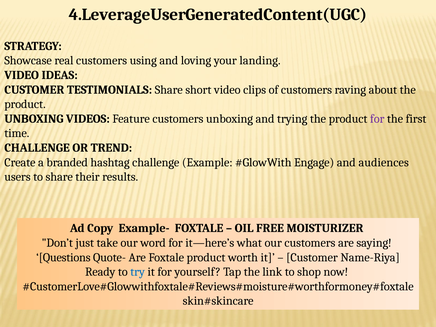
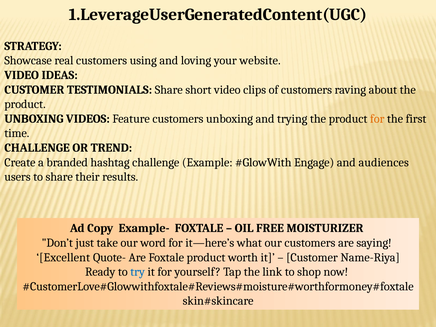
4.LeverageUserGeneratedContent(UGC: 4.LeverageUserGeneratedContent(UGC -> 1.LeverageUserGeneratedContent(UGC
landing: landing -> website
for at (377, 119) colour: purple -> orange
Questions: Questions -> Excellent
